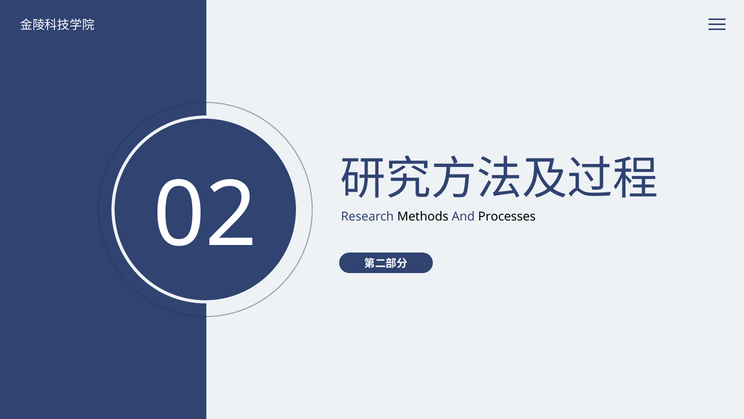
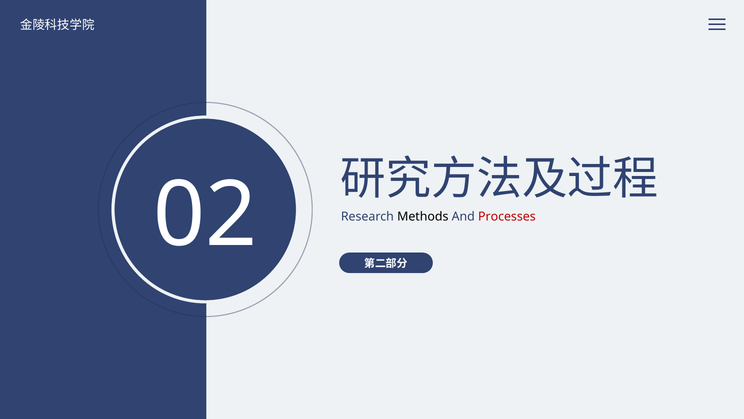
Processes colour: black -> red
